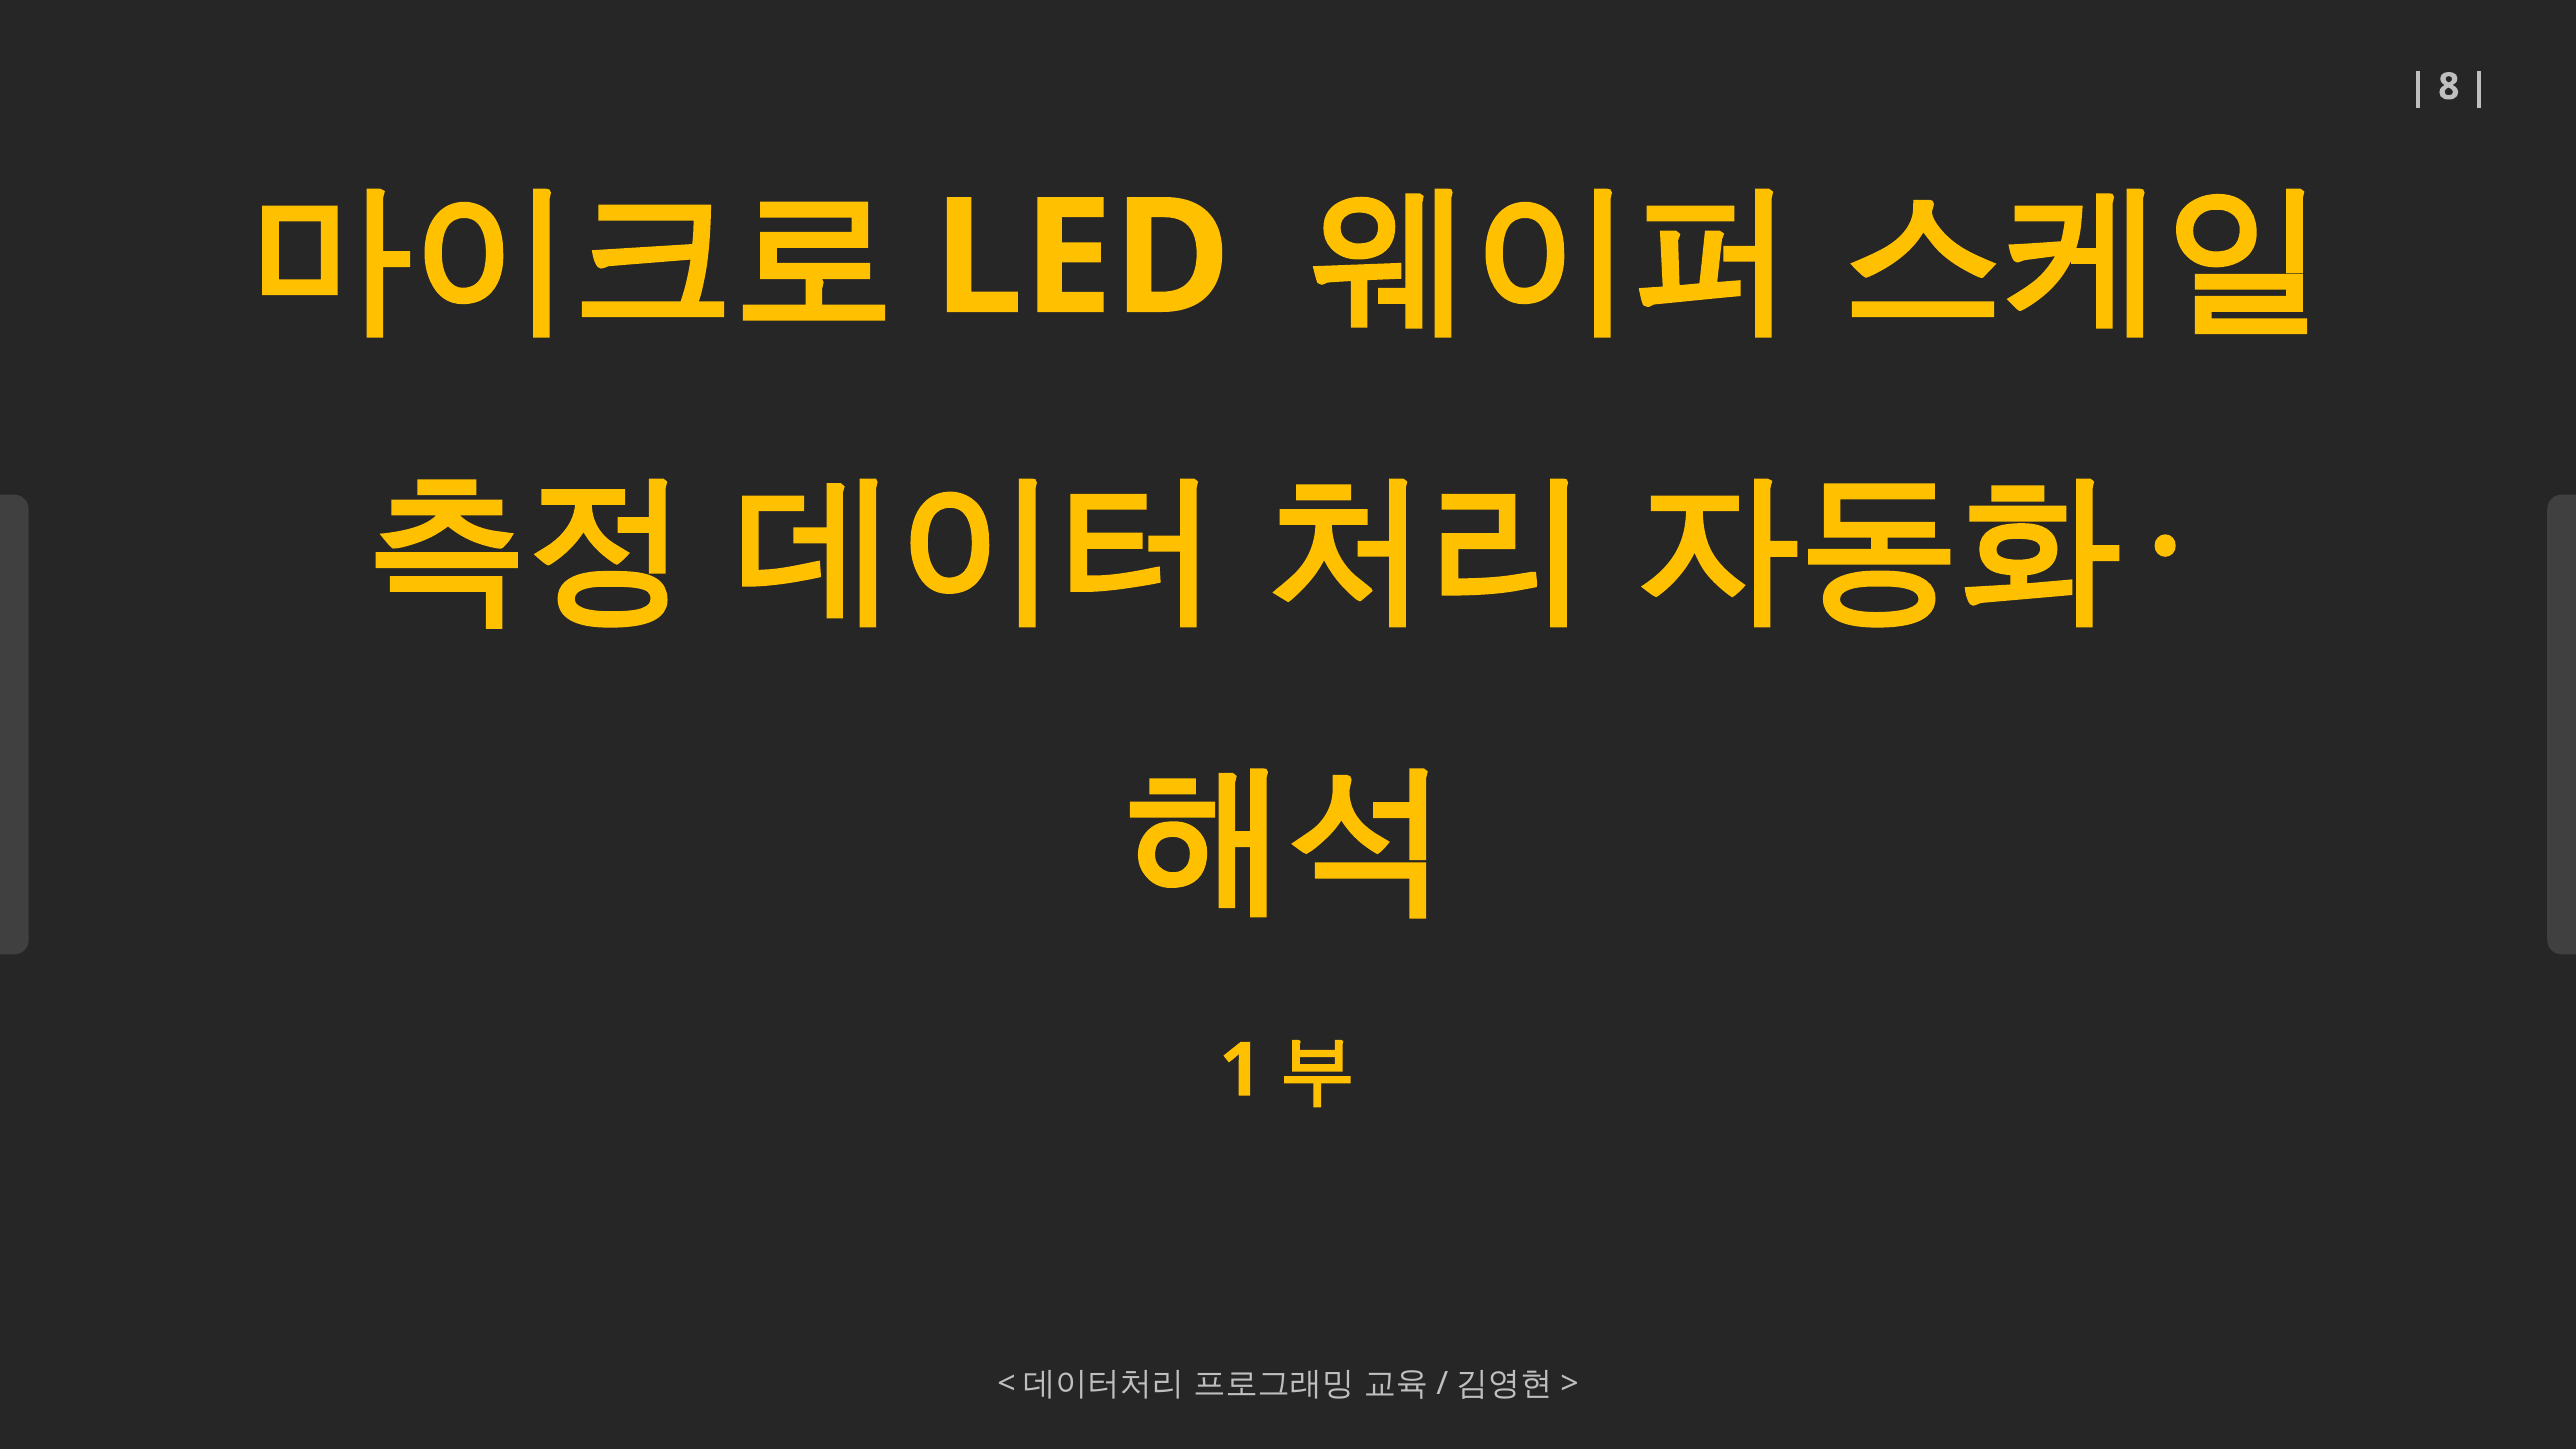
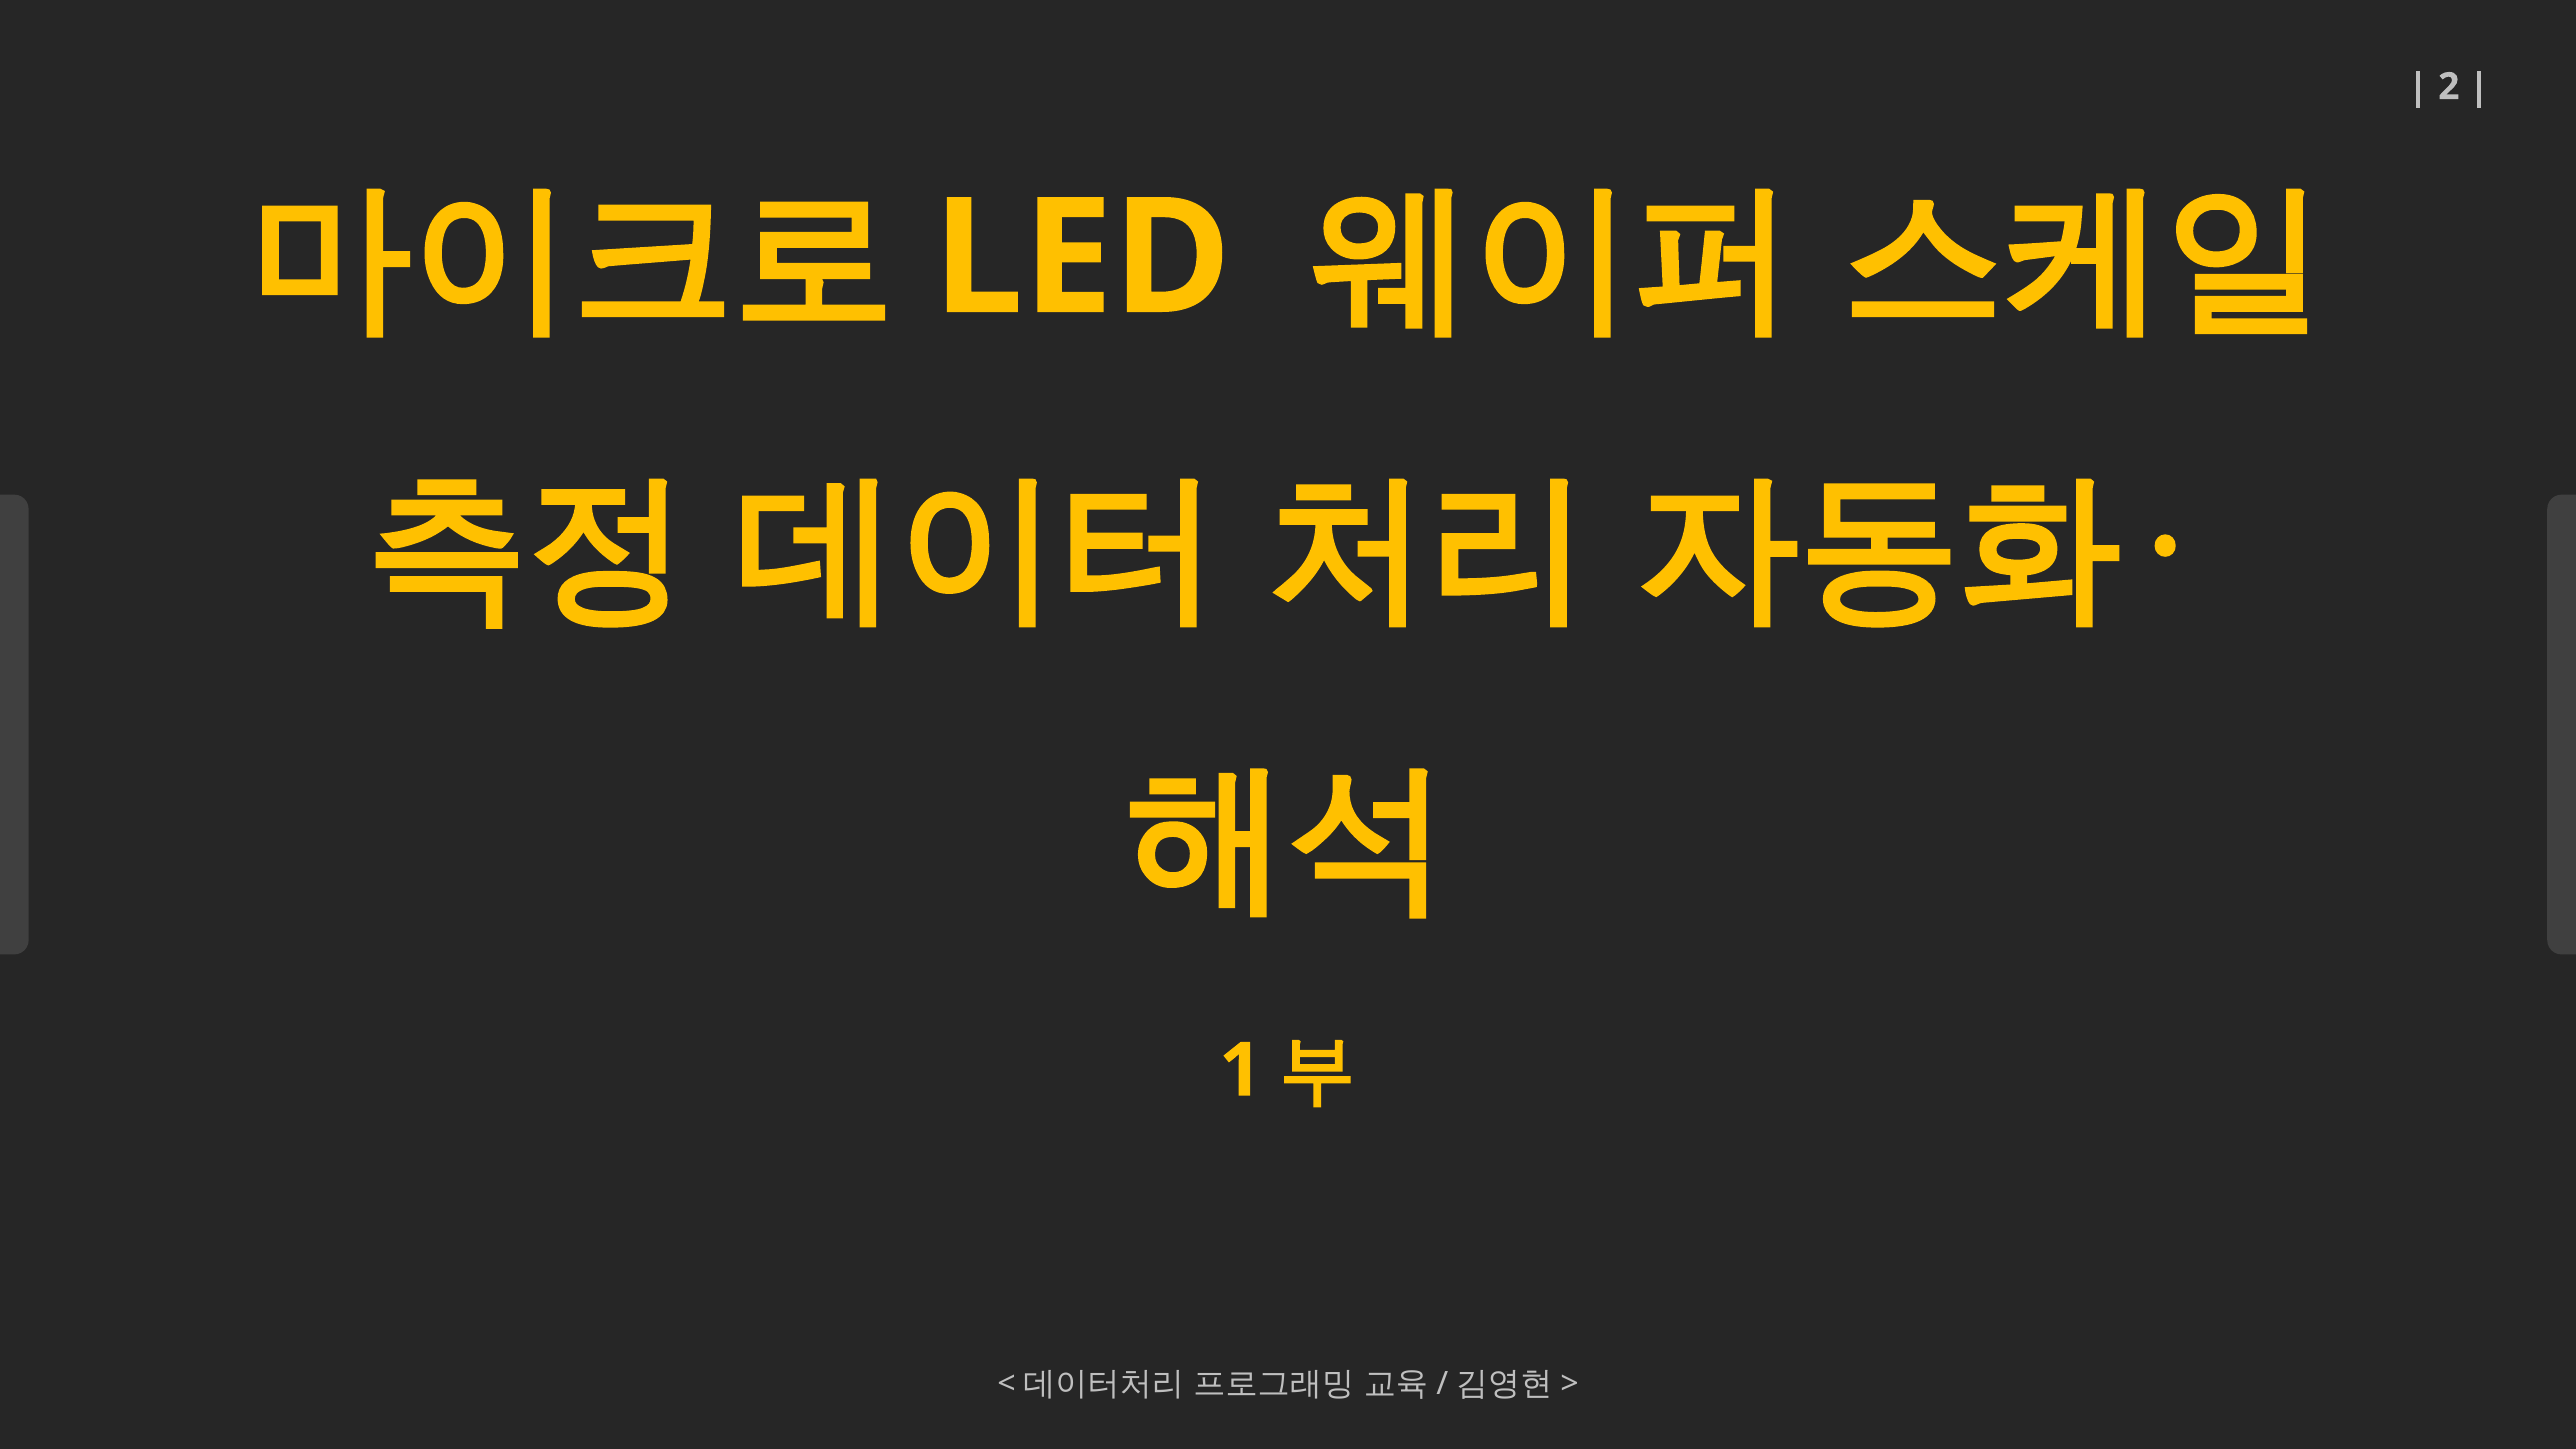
8: 8 -> 2
